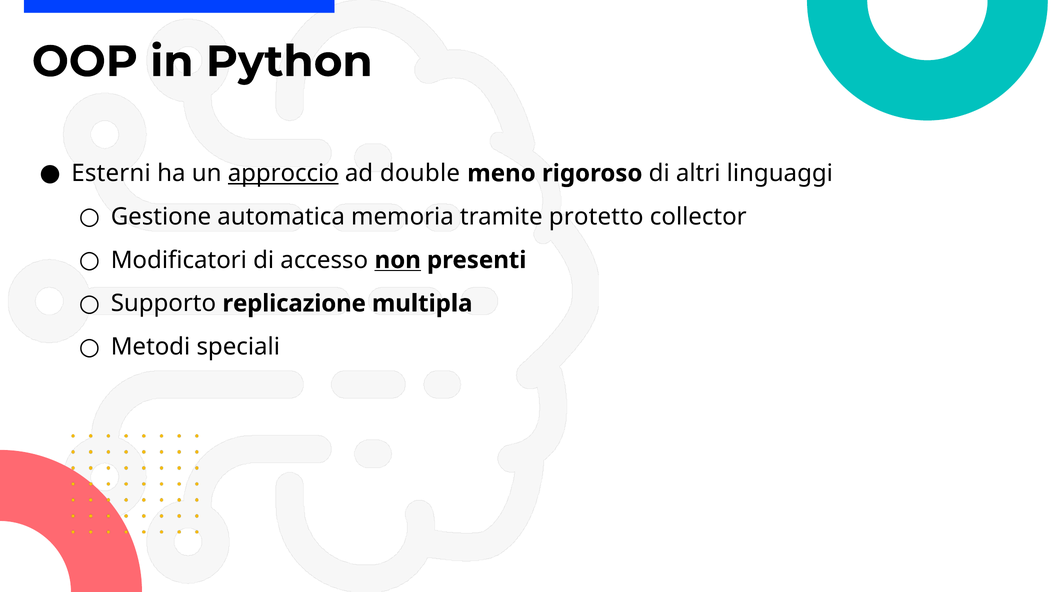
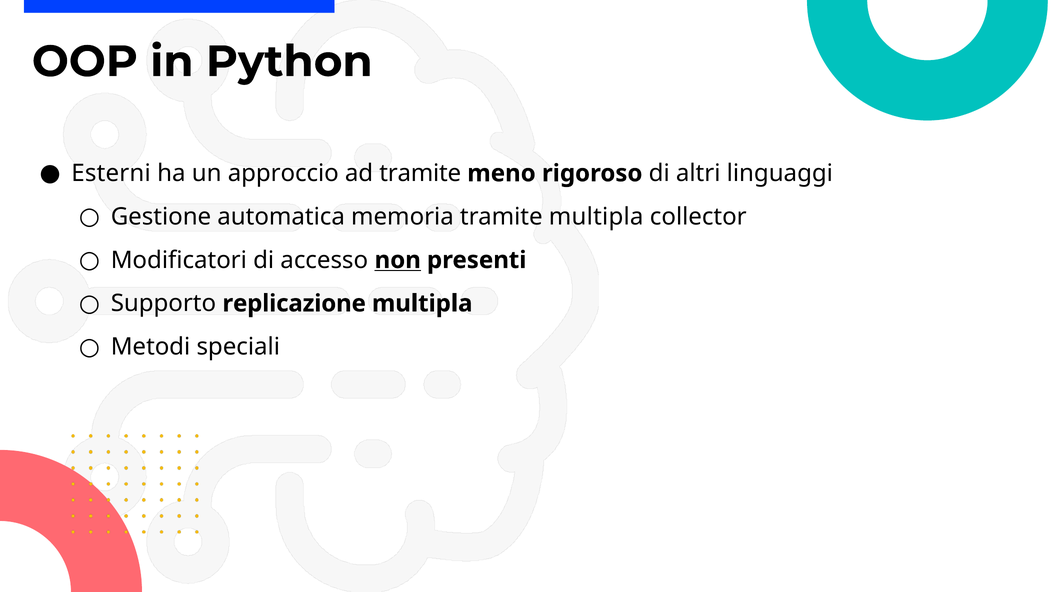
approccio underline: present -> none
ad double: double -> tramite
tramite protetto: protetto -> multipla
